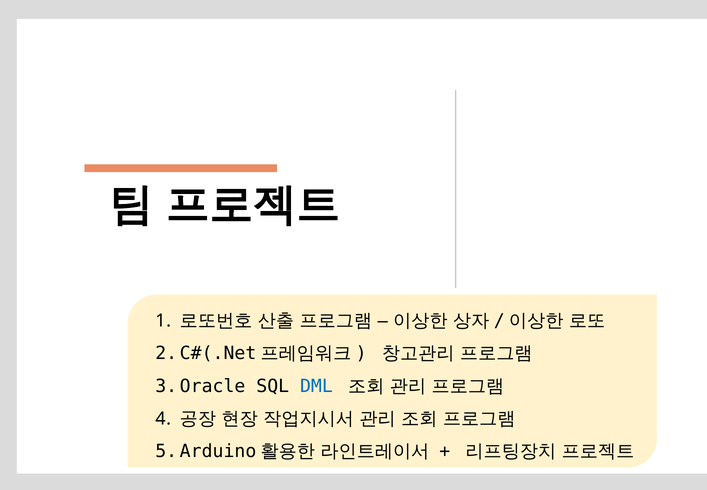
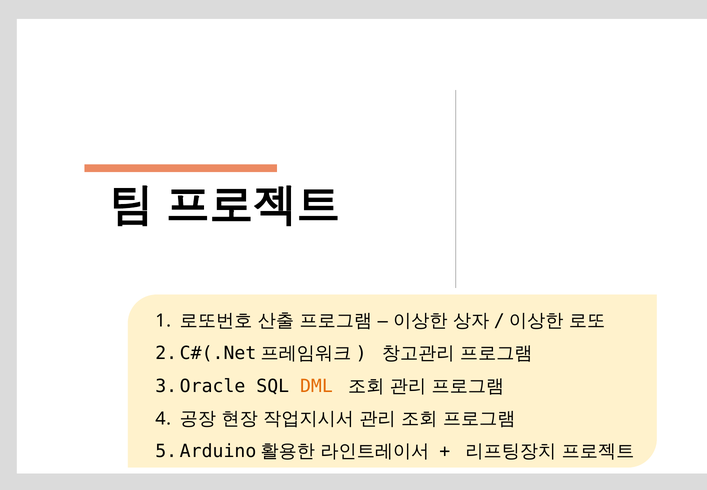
DML colour: blue -> orange
